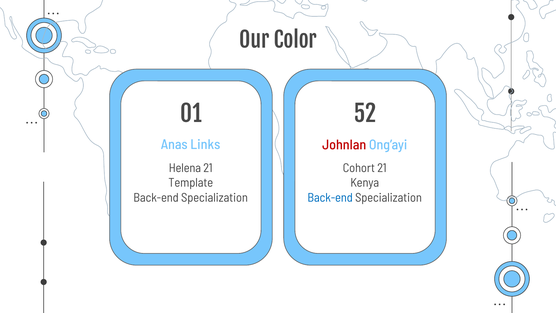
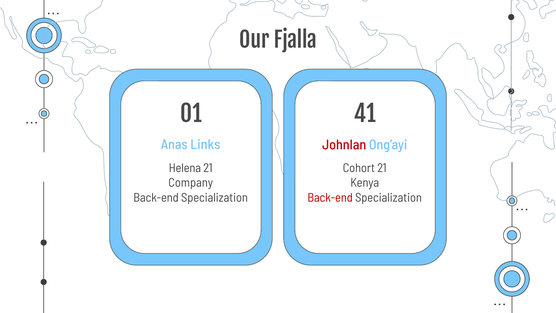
Color: Color -> Fjalla
52: 52 -> 41
Template: Template -> Company
Back-end at (330, 197) colour: blue -> red
